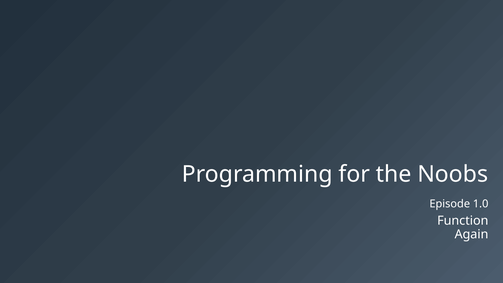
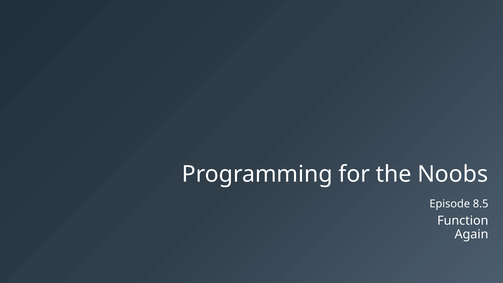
1.0: 1.0 -> 8.5
